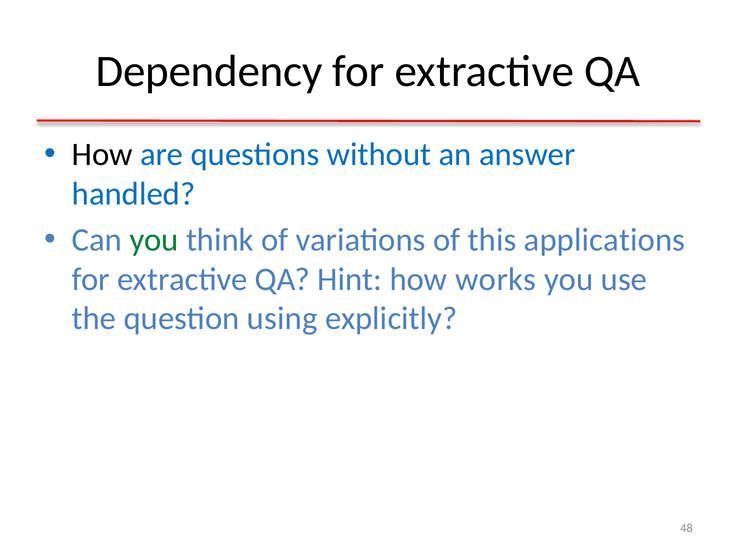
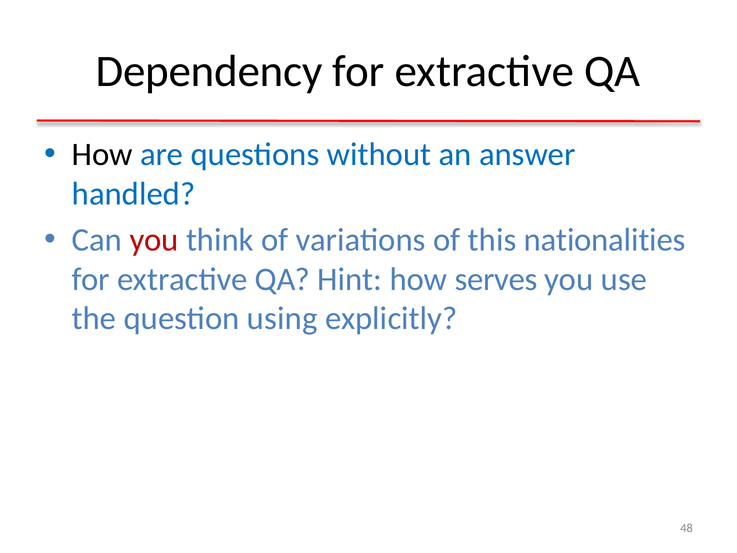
you at (154, 240) colour: green -> red
applications: applications -> nationalities
works: works -> serves
